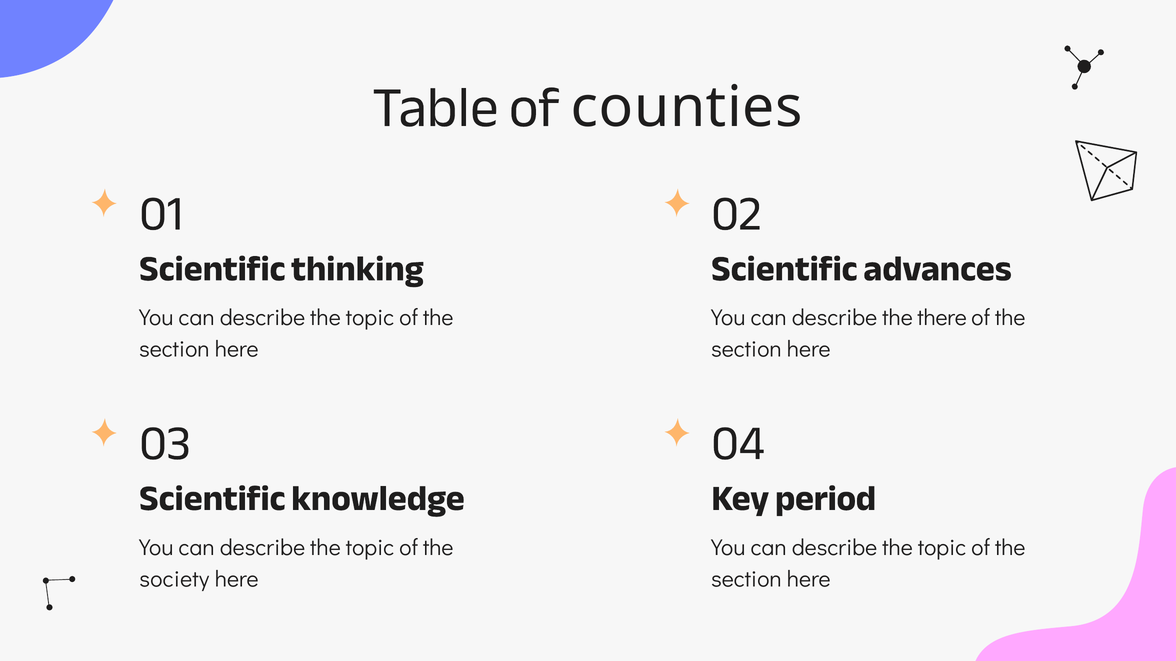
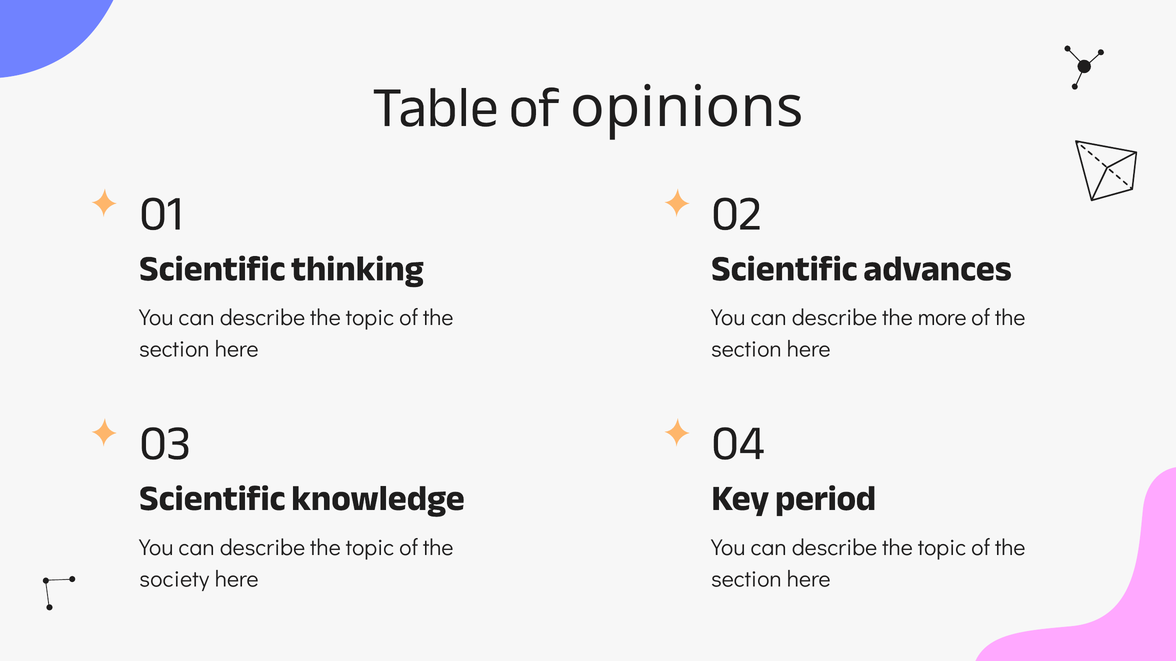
counties: counties -> opinions
there: there -> more
